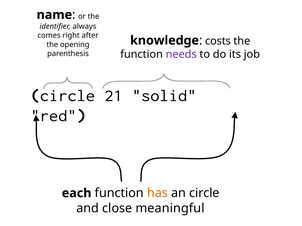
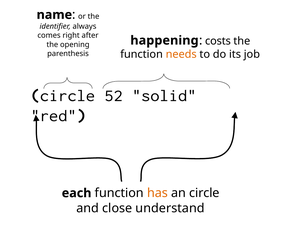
knowledge: knowledge -> happening
needs colour: purple -> orange
21: 21 -> 52
meaningful: meaningful -> understand
